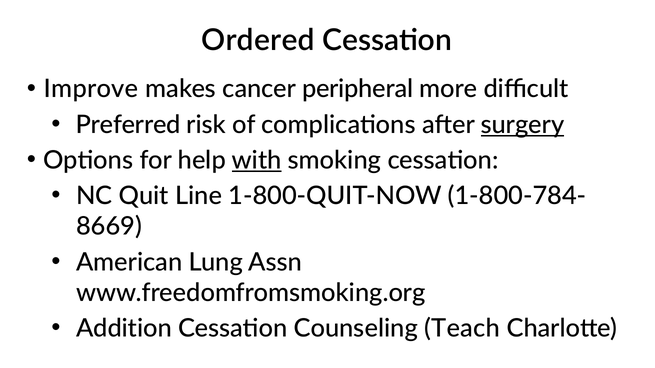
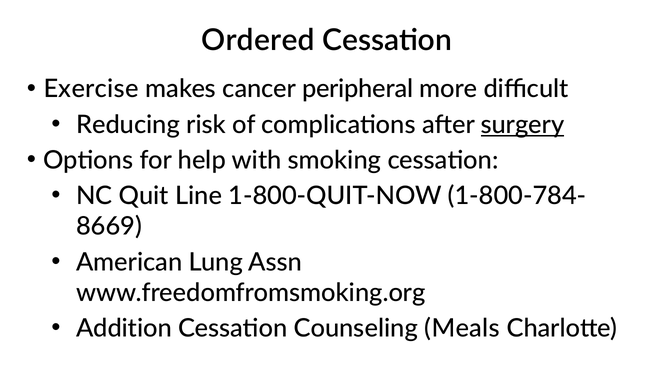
Improve: Improve -> Exercise
Preferred: Preferred -> Reducing
with underline: present -> none
Teach: Teach -> Meals
